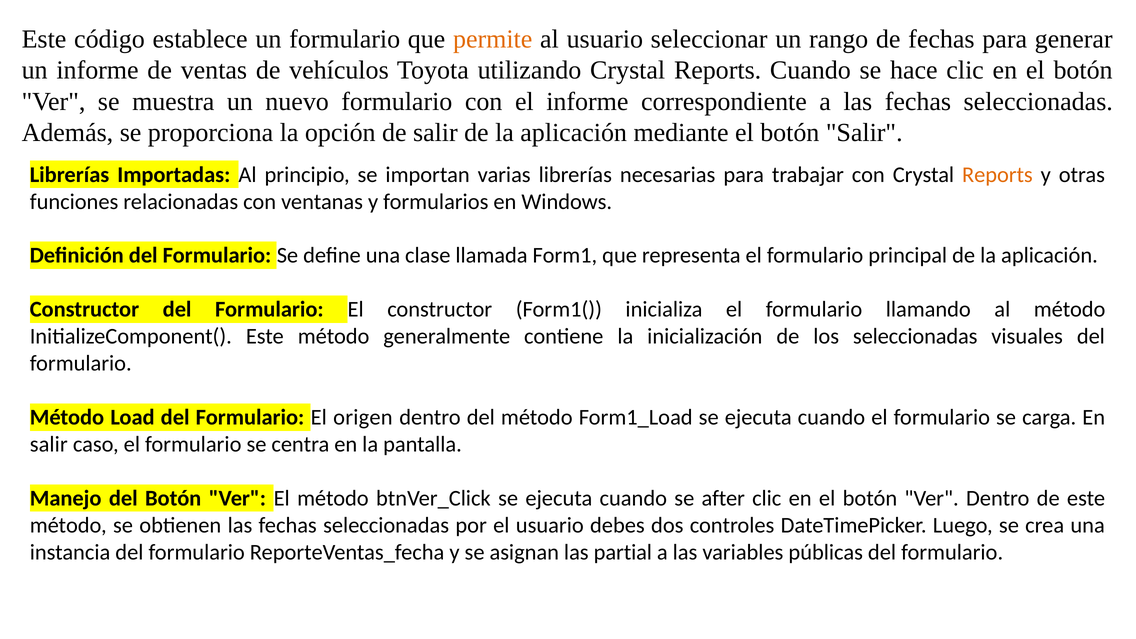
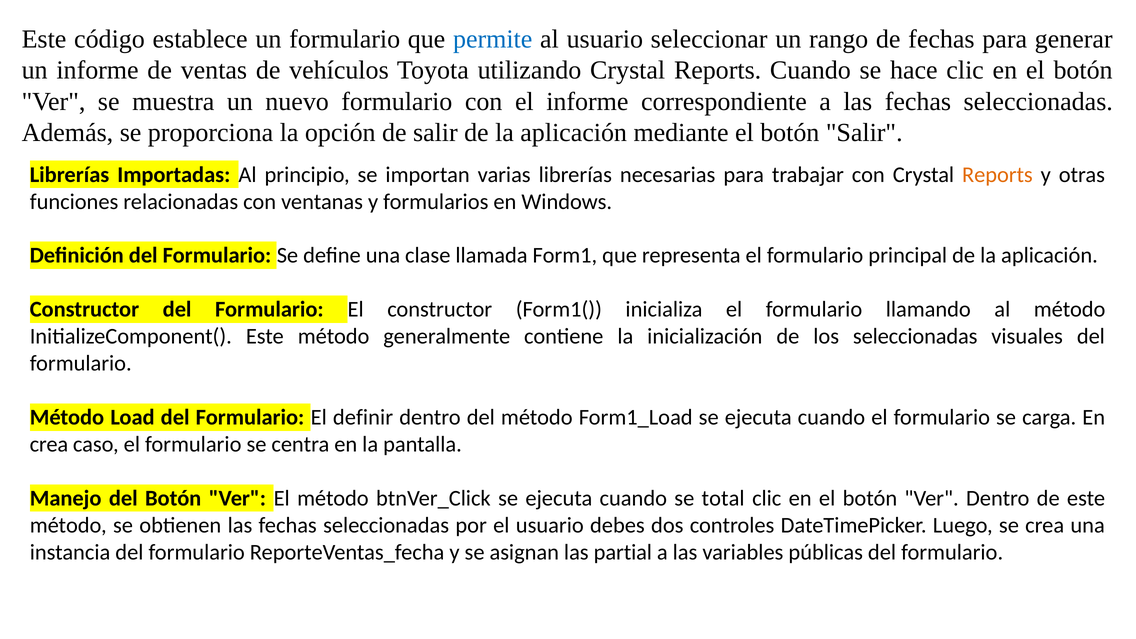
permite colour: orange -> blue
origen: origen -> definir
salir at (49, 444): salir -> crea
after: after -> total
